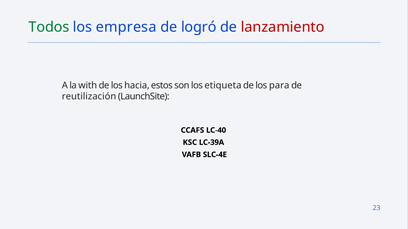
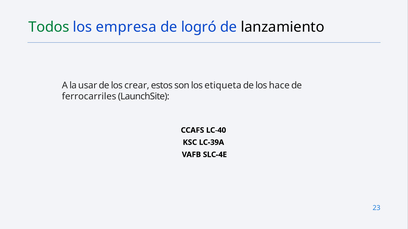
lanzamiento colour: red -> black
with: with -> usar
hacia: hacia -> crear
para: para -> hace
reutilización: reutilización -> ferrocarriles
